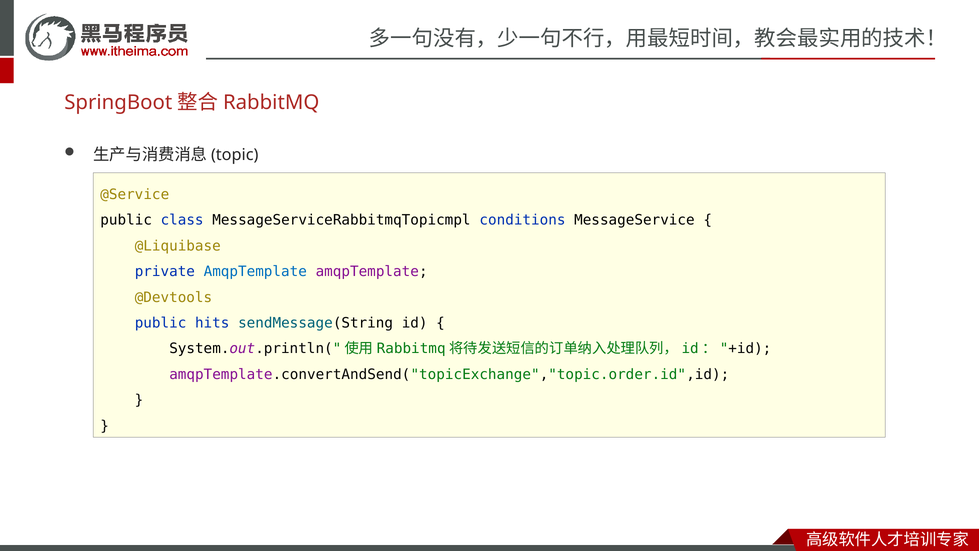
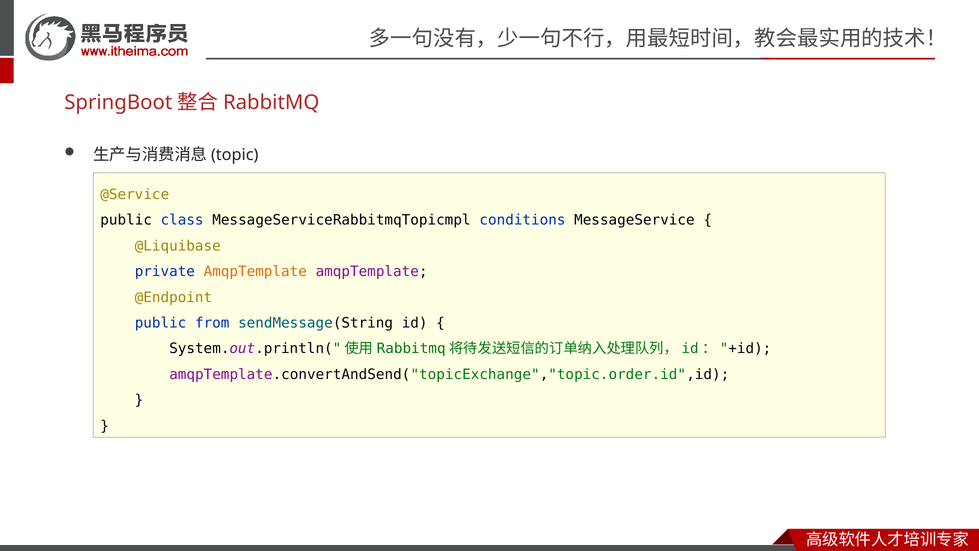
AmqpTemplate at (255, 271) colour: blue -> orange
@Devtools: @Devtools -> @Endpoint
hits: hits -> from
